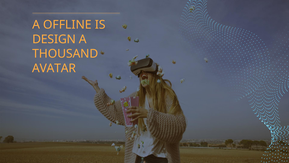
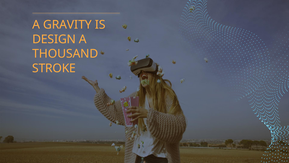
OFFLINE: OFFLINE -> GRAVITY
AVATAR: AVATAR -> STROKE
